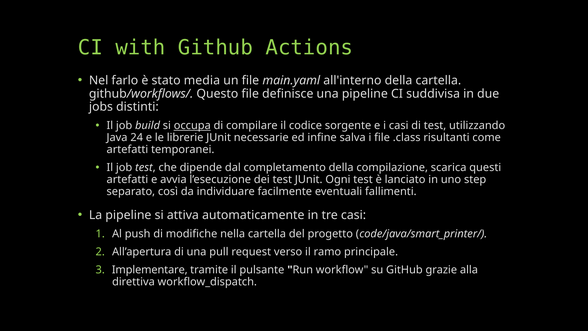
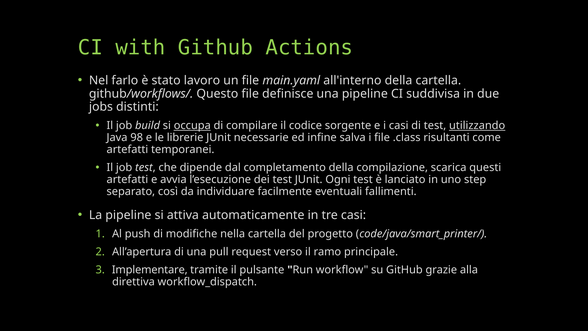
media: media -> lavoro
utilizzando underline: none -> present
24: 24 -> 98
